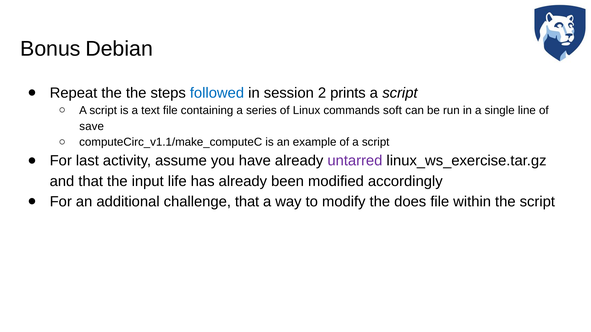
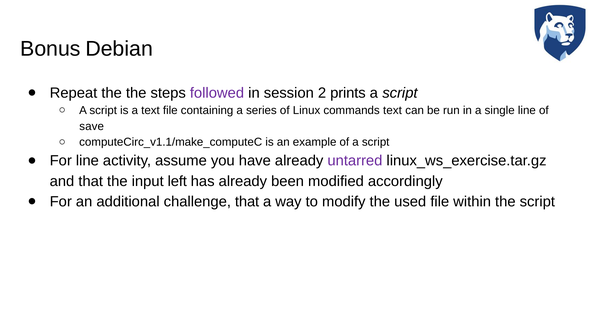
followed colour: blue -> purple
commands soft: soft -> text
For last: last -> line
life: life -> left
does: does -> used
